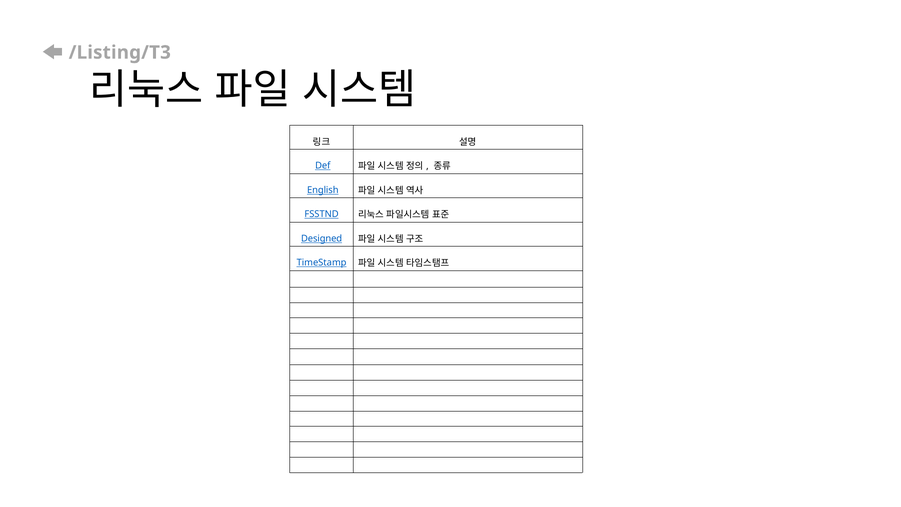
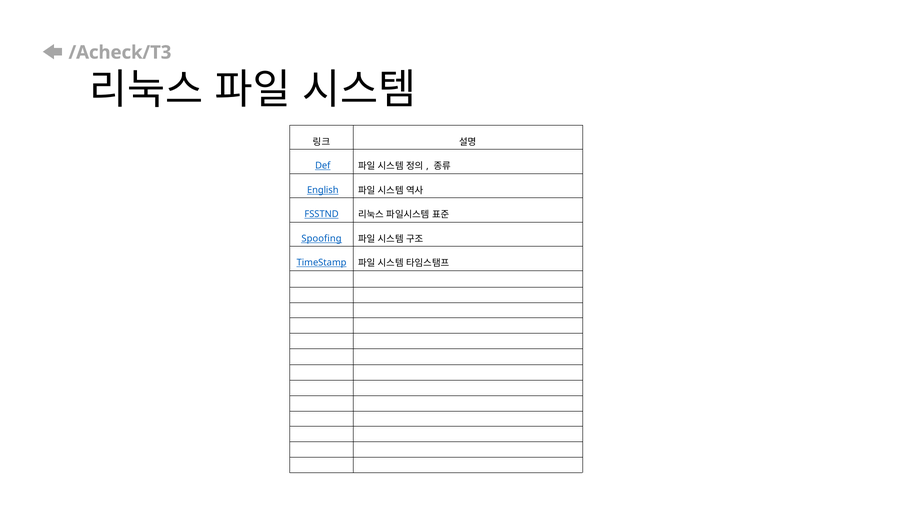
/Listing/T3: /Listing/T3 -> /Acheck/T3
Designed: Designed -> Spoofing
